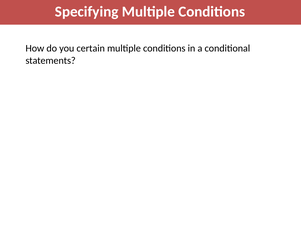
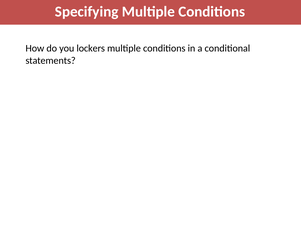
certain: certain -> lockers
